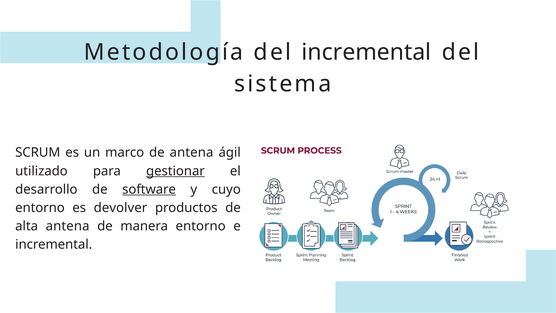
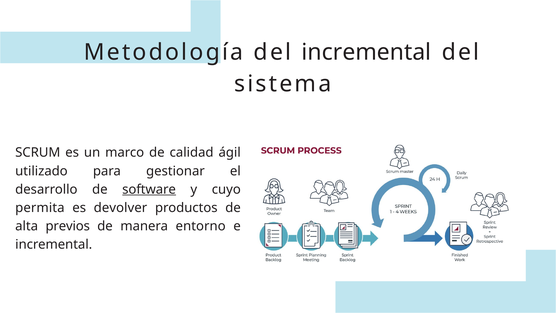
de antena: antena -> calidad
gestionar underline: present -> none
entorno at (40, 208): entorno -> permita
alta antena: antena -> previos
